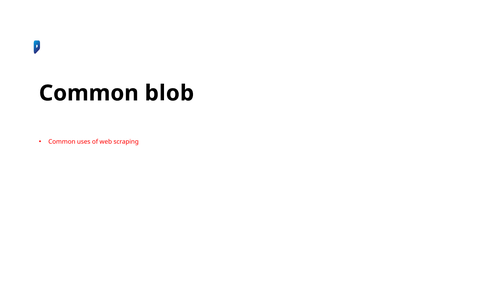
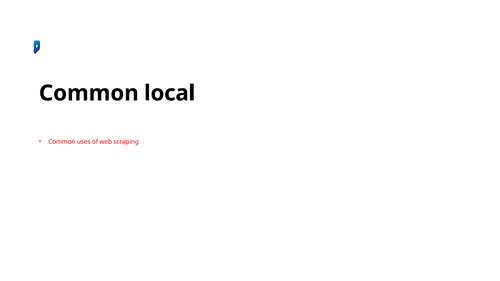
blob: blob -> local
